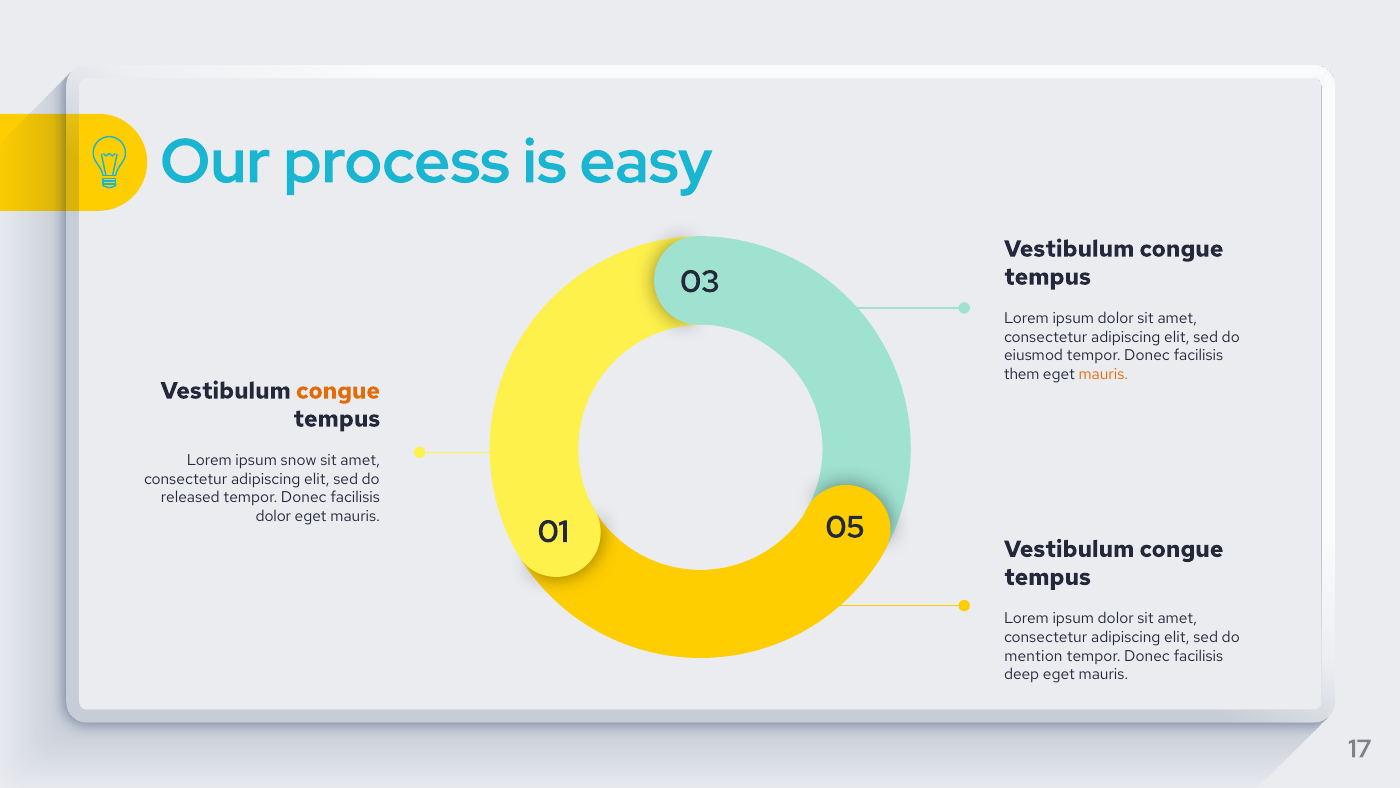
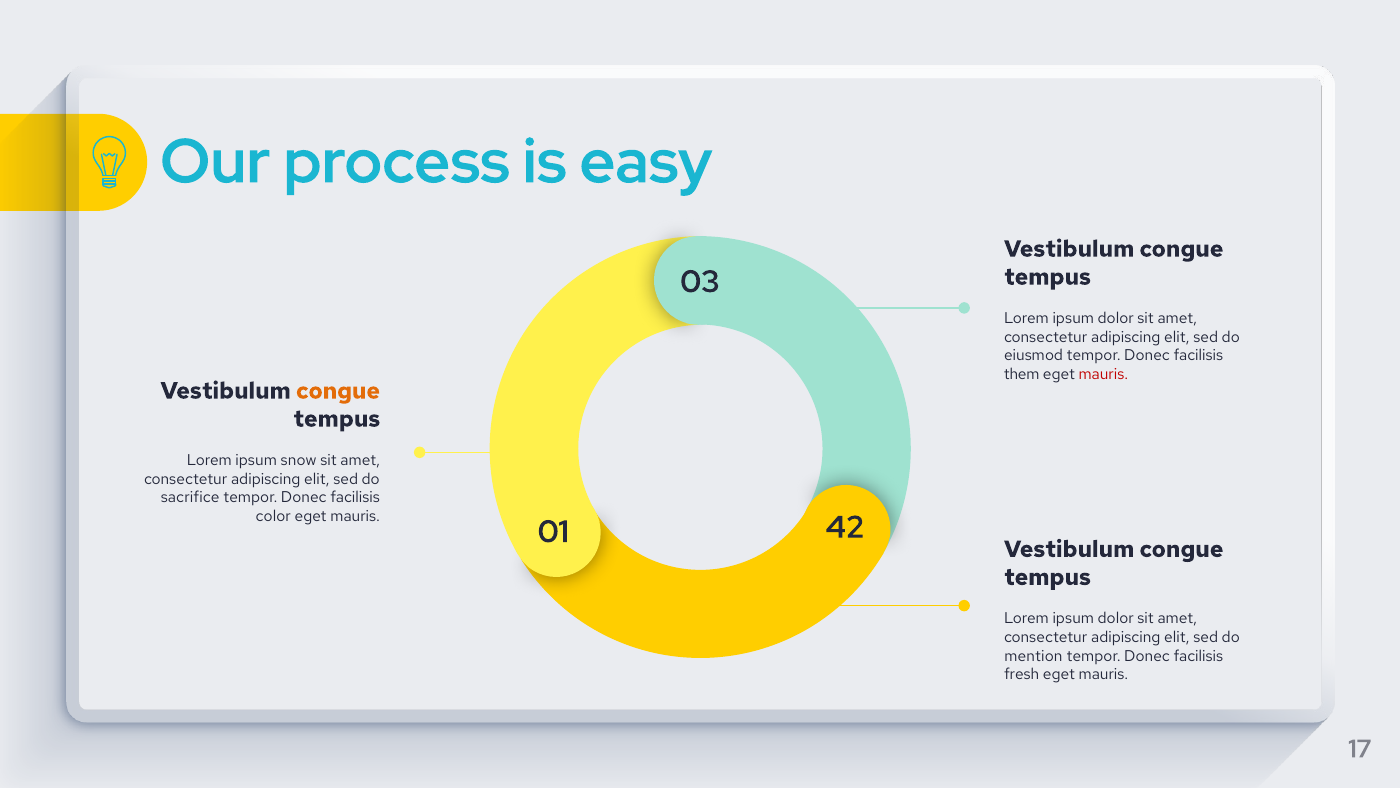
mauris at (1103, 374) colour: orange -> red
released: released -> sacrifice
dolor at (273, 516): dolor -> color
05: 05 -> 42
deep: deep -> fresh
